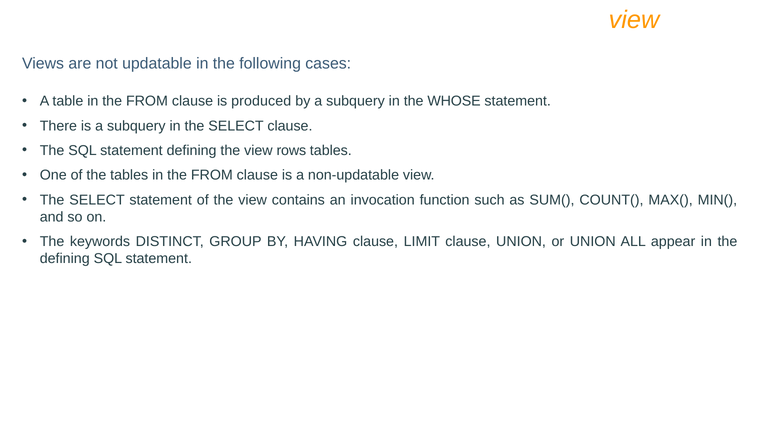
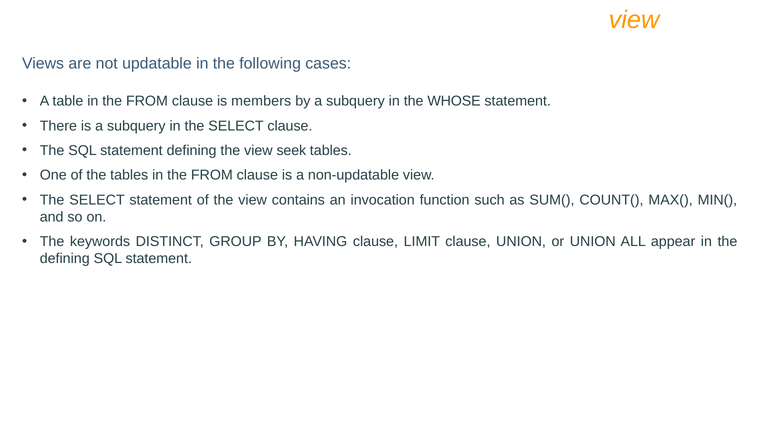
produced: produced -> members
rows: rows -> seek
